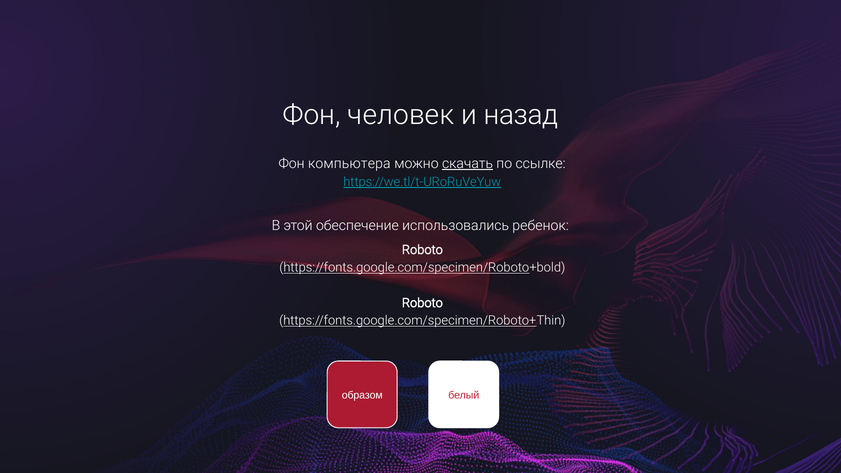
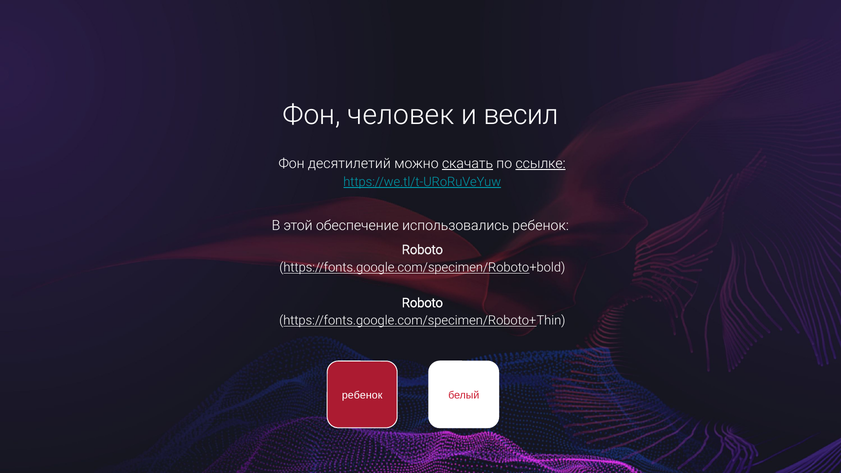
назад: назад -> весил
компьютера: компьютера -> десятилетий
ссылке underline: none -> present
образом at (362, 395): образом -> ребенок
